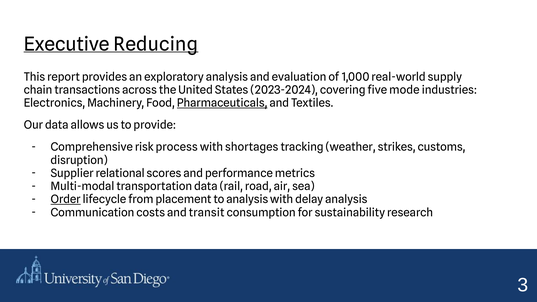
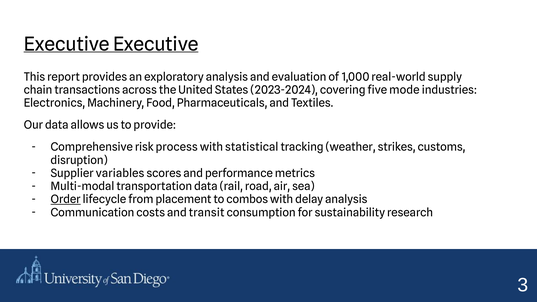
Executive Reducing: Reducing -> Executive
Pharmaceuticals underline: present -> none
shortages: shortages -> statistical
relational: relational -> variables
to analysis: analysis -> combos
